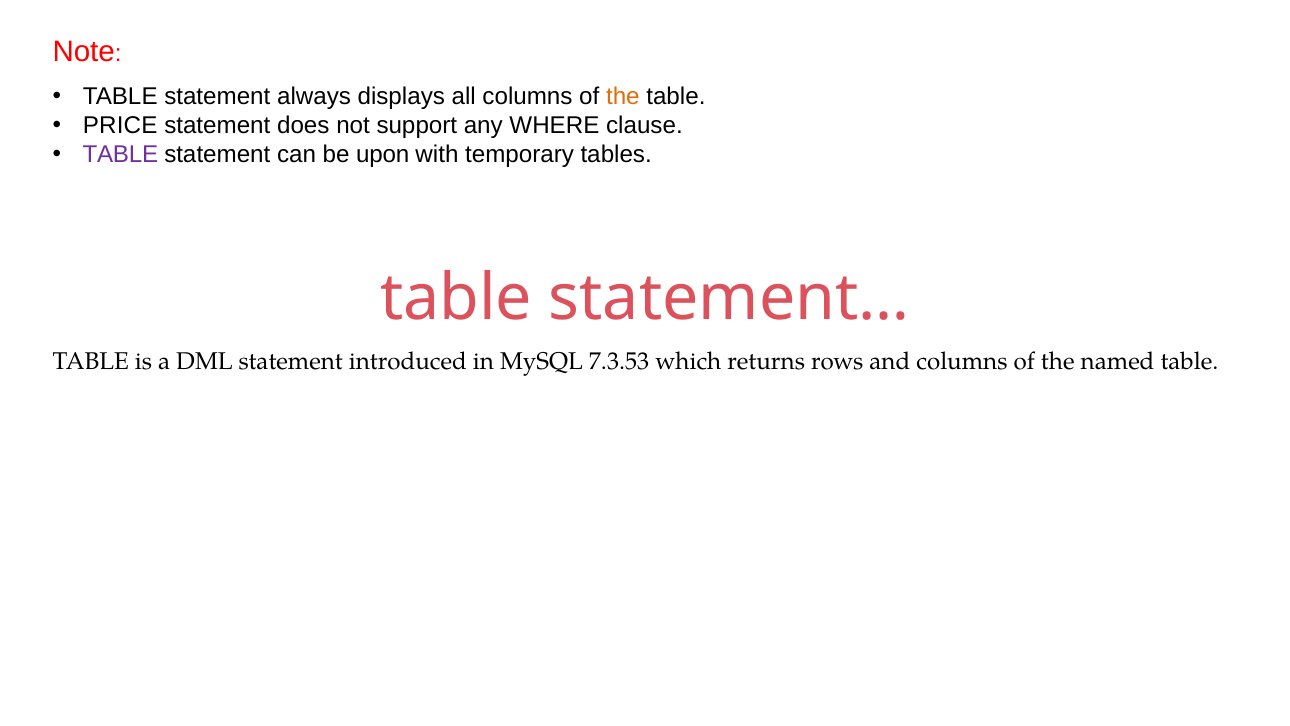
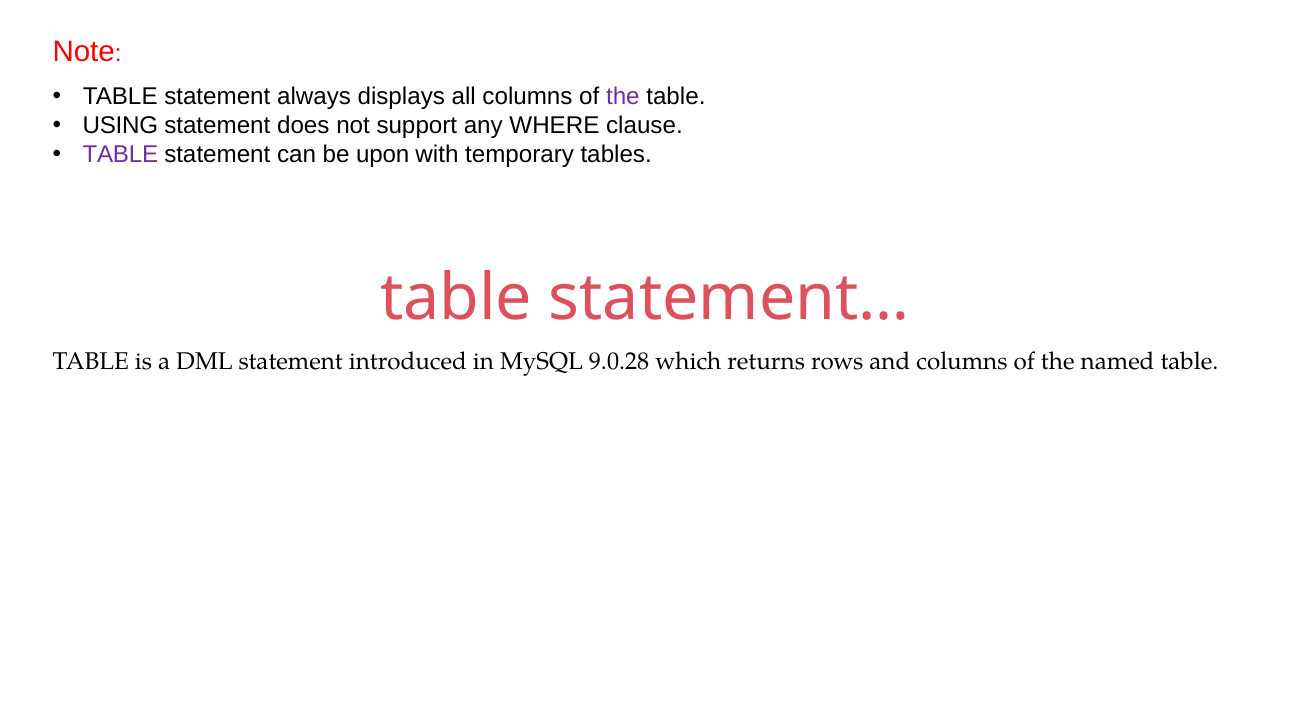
the at (623, 97) colour: orange -> purple
PRICE: PRICE -> USING
7.3.53: 7.3.53 -> 9.0.28
